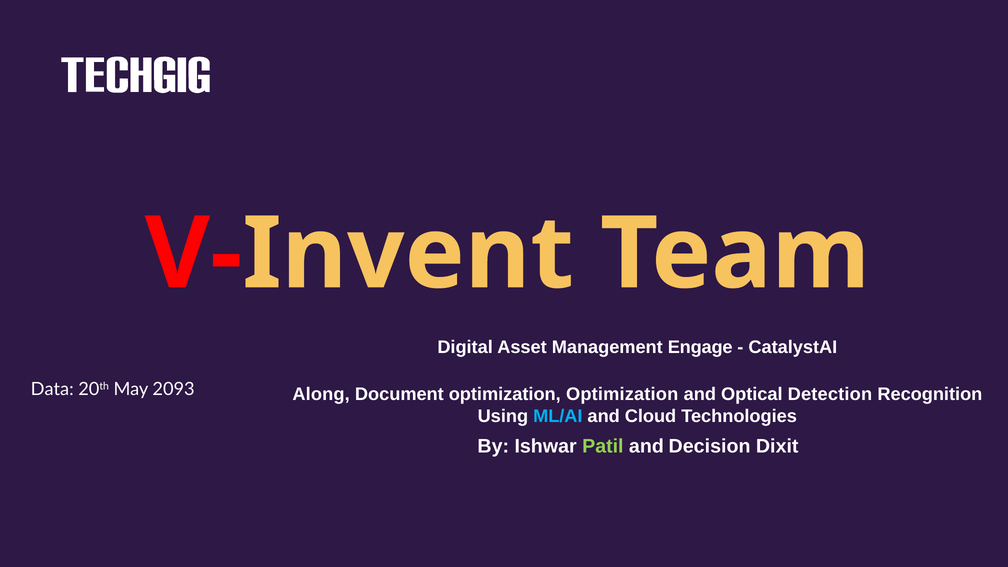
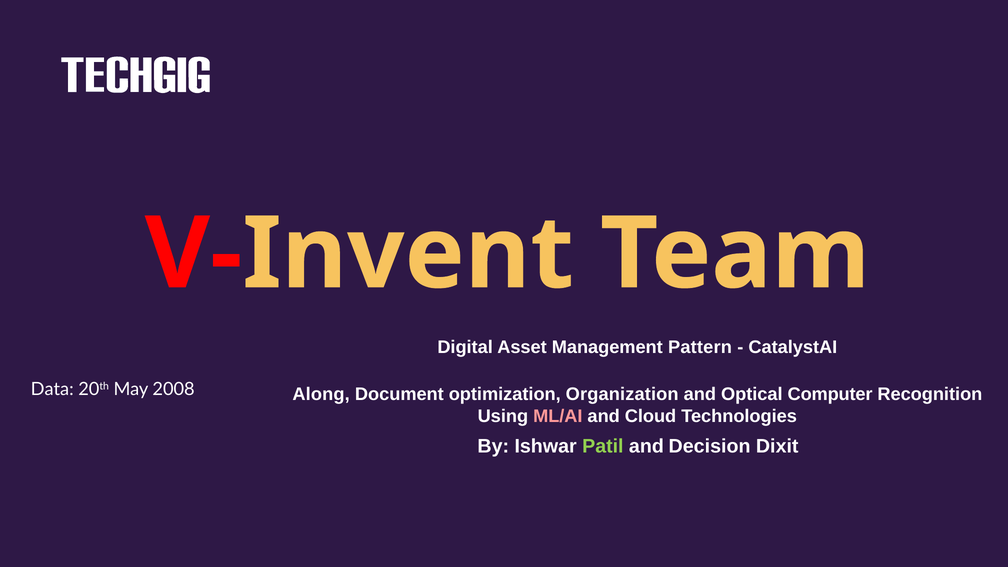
Engage: Engage -> Pattern
2093: 2093 -> 2008
optimization Optimization: Optimization -> Organization
Detection: Detection -> Computer
ML/AI colour: light blue -> pink
